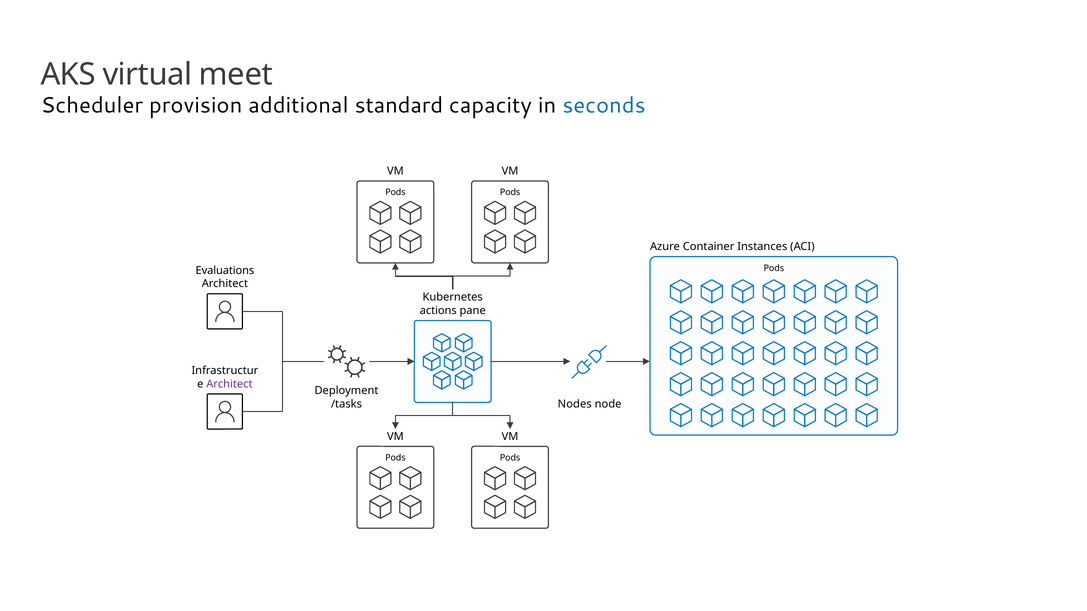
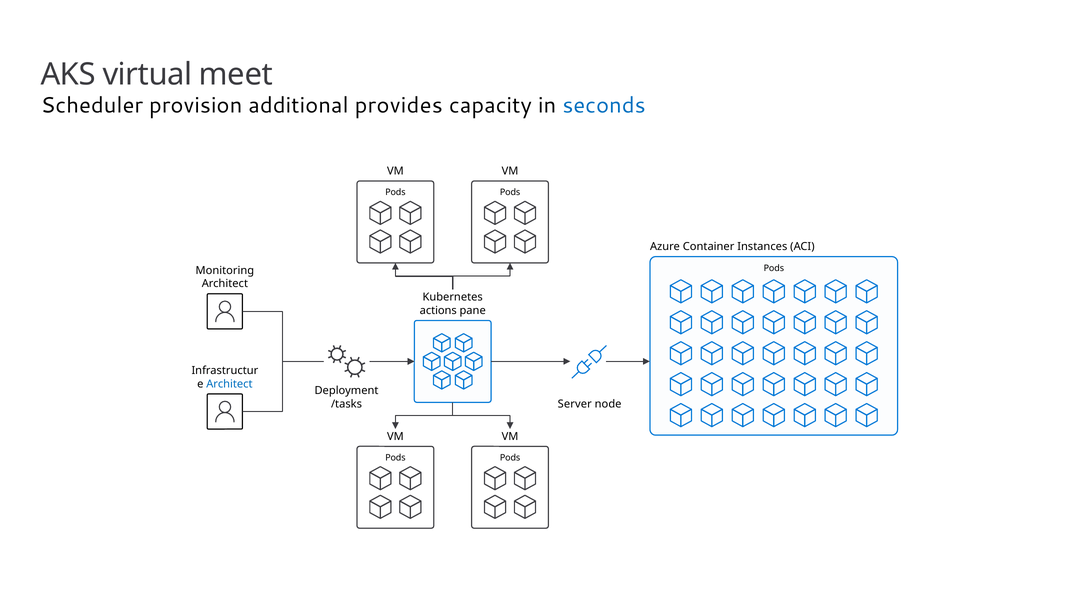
standard: standard -> provides
Evaluations: Evaluations -> Monitoring
Architect at (229, 384) colour: purple -> blue
Nodes: Nodes -> Server
